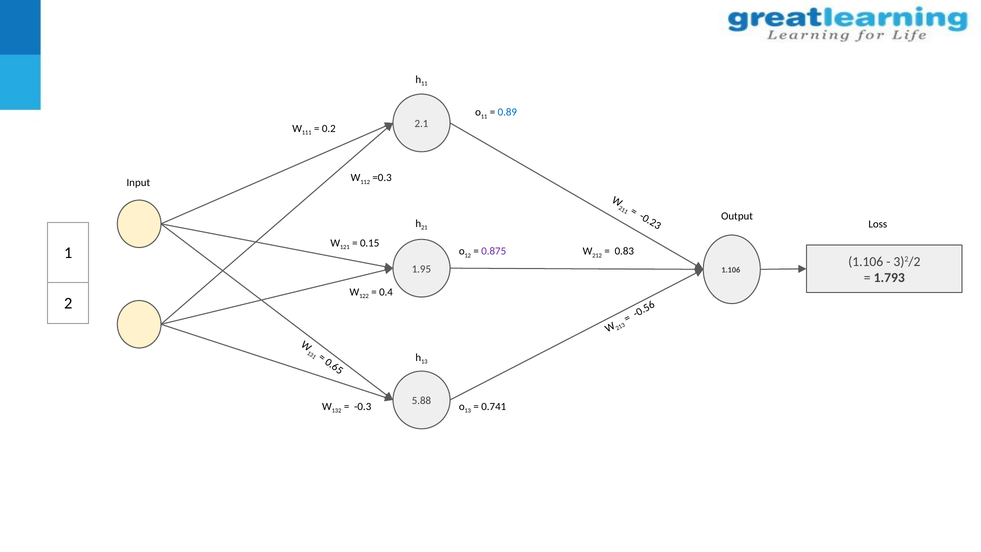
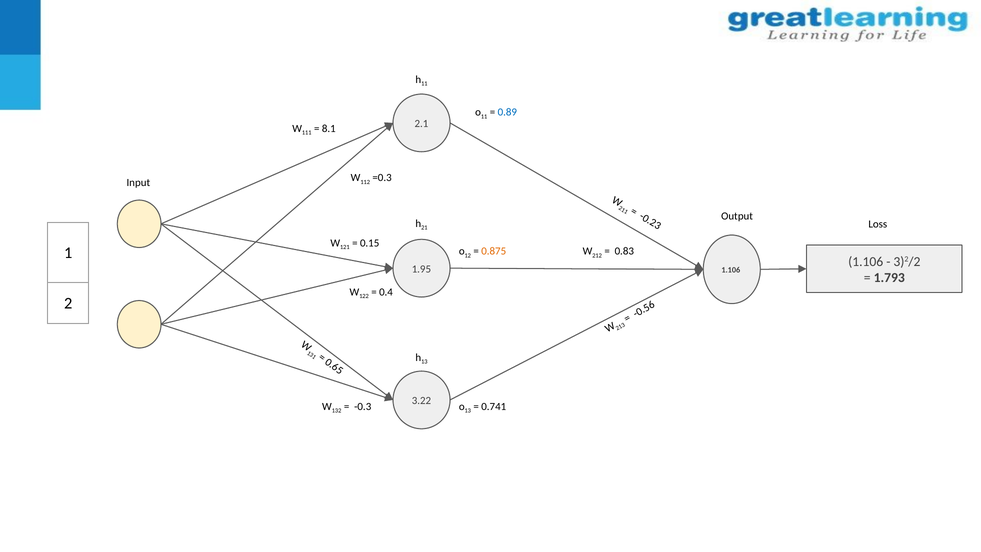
0.2: 0.2 -> 8.1
0.875 colour: purple -> orange
5.88: 5.88 -> 3.22
